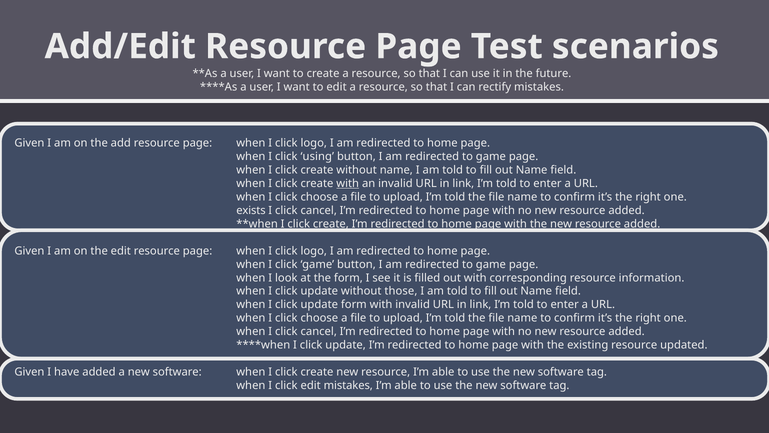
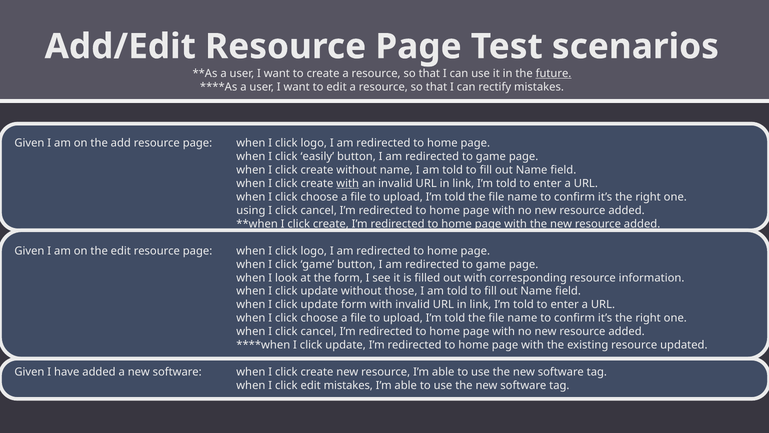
future underline: none -> present
using: using -> easily
exists: exists -> using
